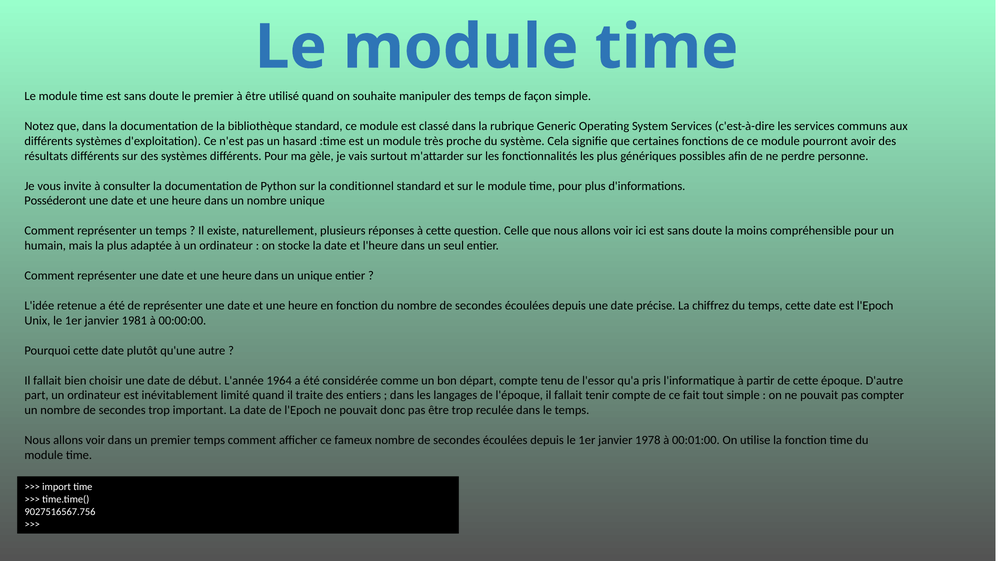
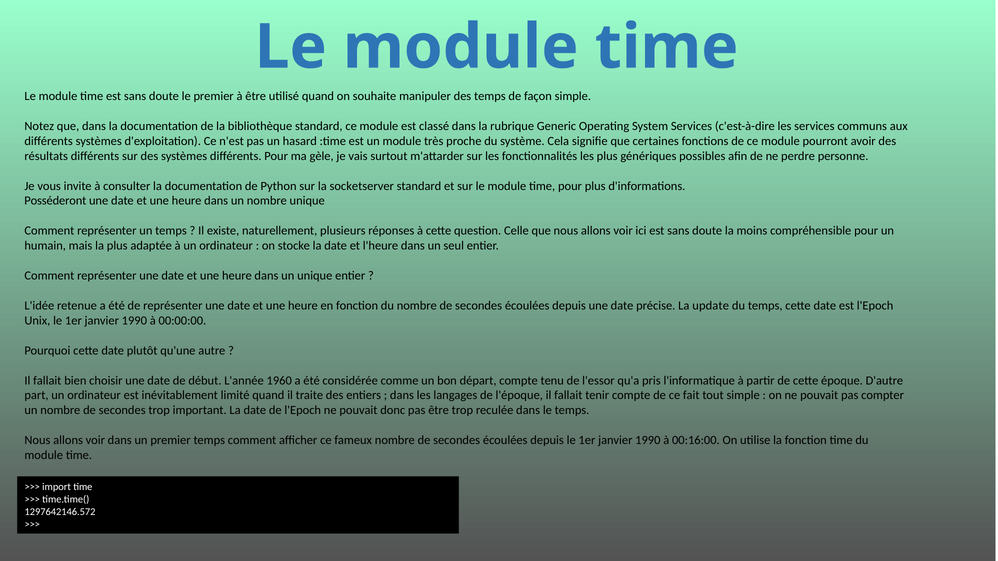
conditionnel: conditionnel -> socketserver
chiffrez: chiffrez -> update
1981 at (134, 321): 1981 -> 1990
1964: 1964 -> 1960
1978 at (648, 441): 1978 -> 1990
00:01:00: 00:01:00 -> 00:16:00
9027516567.756: 9027516567.756 -> 1297642146.572
